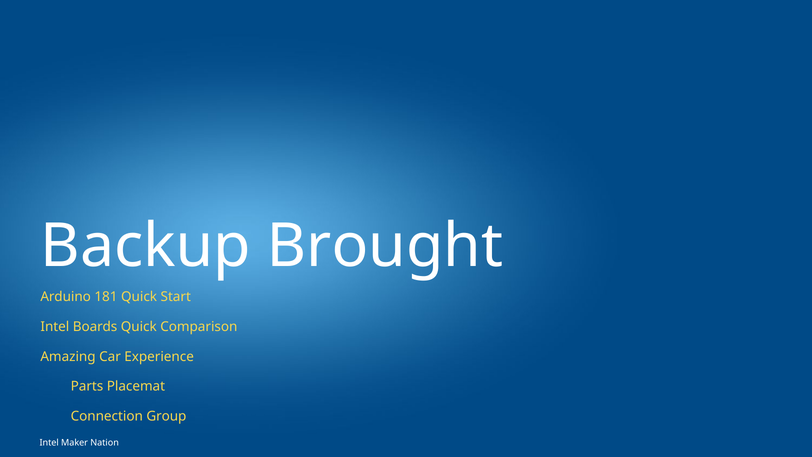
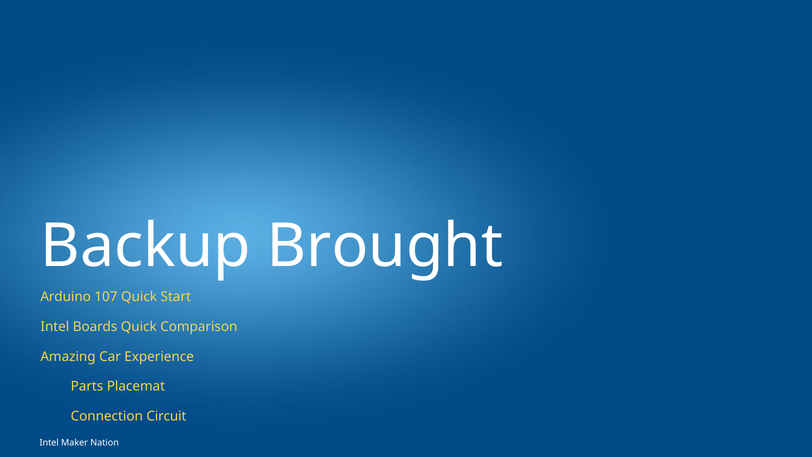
181: 181 -> 107
Group: Group -> Circuit
